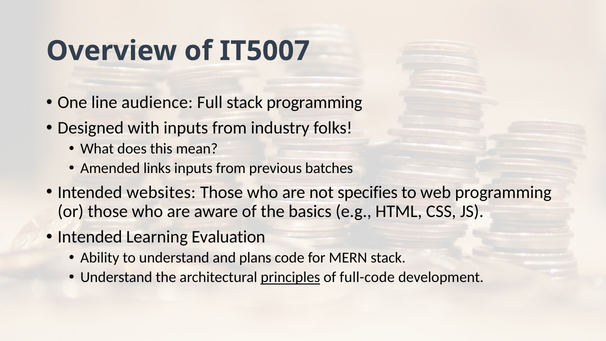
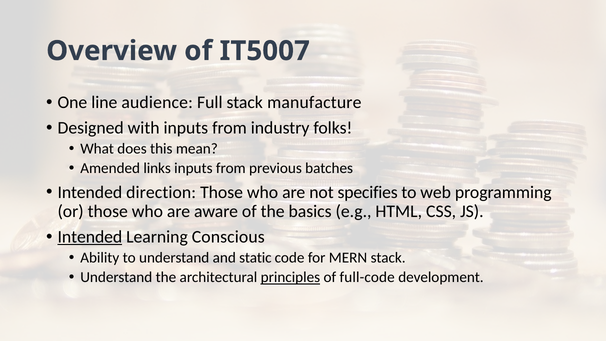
stack programming: programming -> manufacture
websites: websites -> direction
Intended at (90, 237) underline: none -> present
Evaluation: Evaluation -> Conscious
plans: plans -> static
